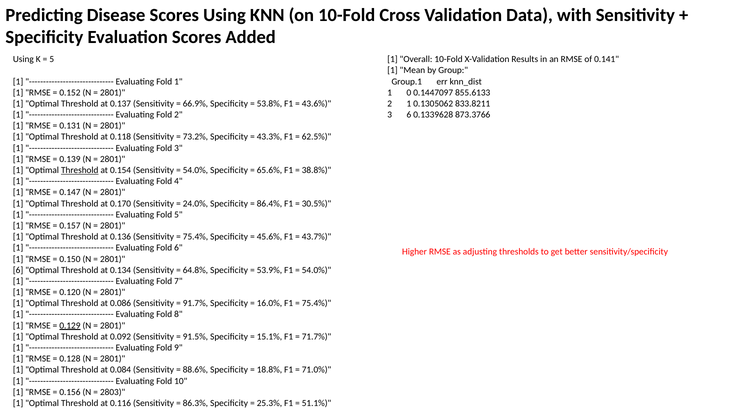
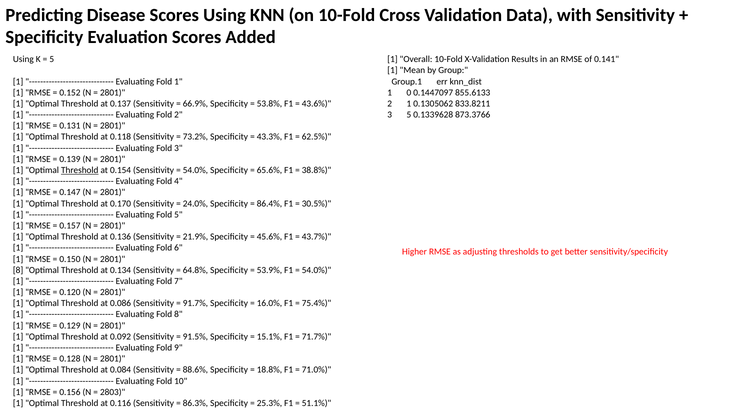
3 6: 6 -> 5
75.4% at (195, 237): 75.4% -> 21.9%
6 at (18, 270): 6 -> 8
0.129 underline: present -> none
